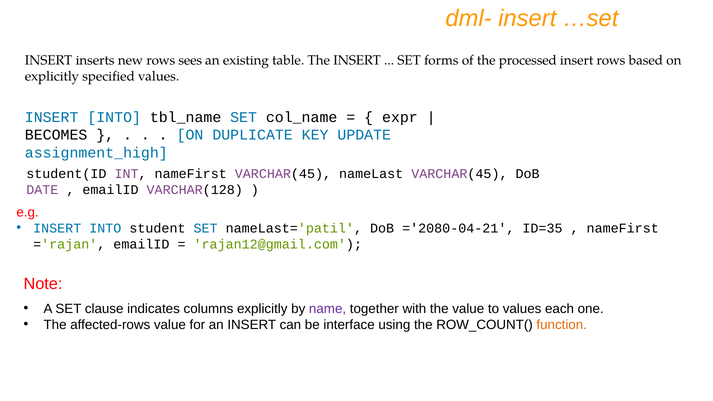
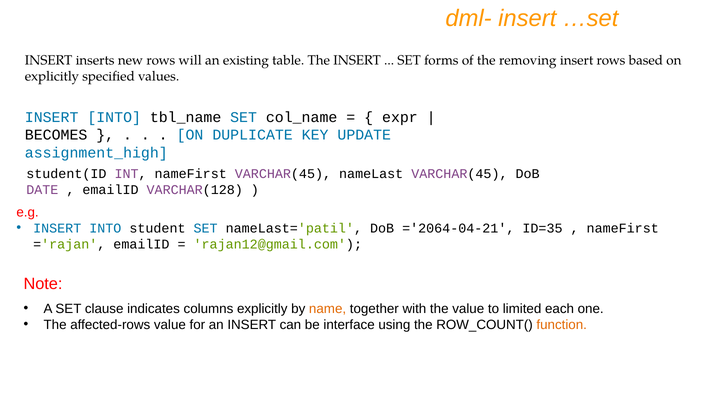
sees: sees -> will
processed: processed -> removing
='2080-04-21: ='2080-04-21 -> ='2064-04-21
name colour: purple -> orange
to values: values -> limited
